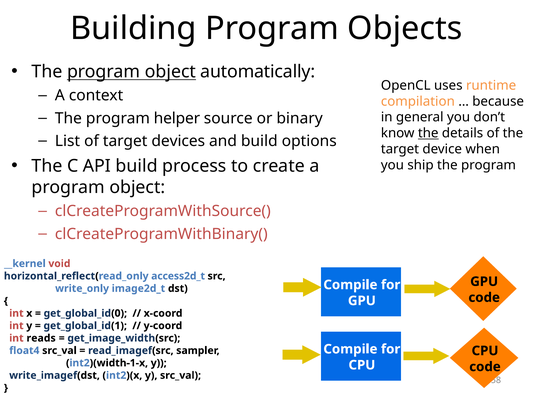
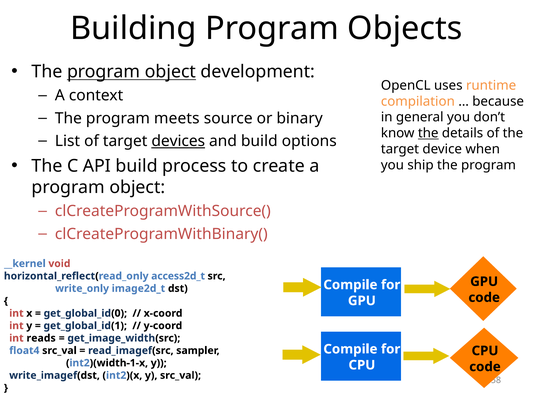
automatically: automatically -> development
helper: helper -> meets
devices underline: none -> present
